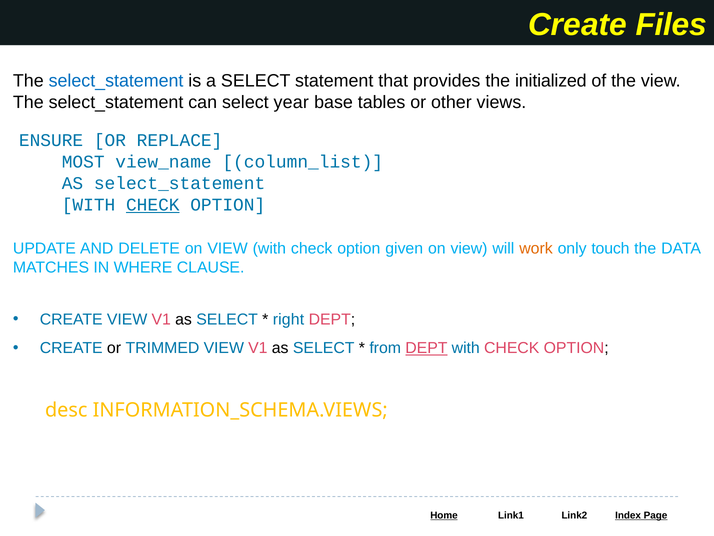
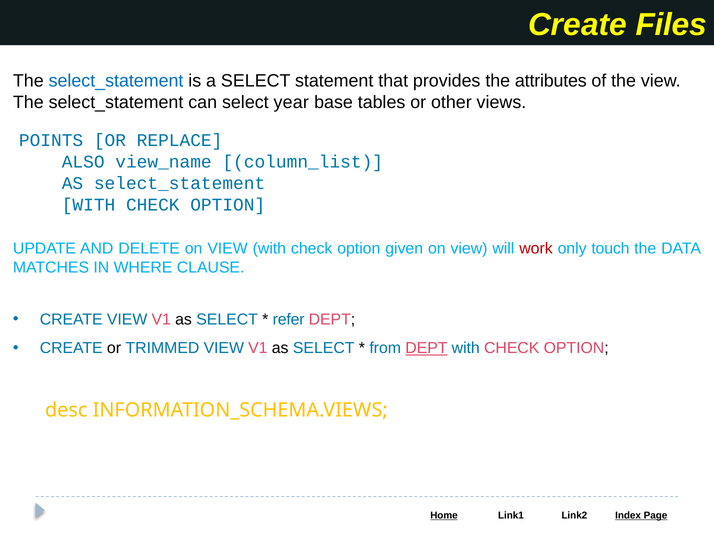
initialized: initialized -> attributes
ENSURE: ENSURE -> POINTS
MOST: MOST -> ALSO
CHECK at (153, 205) underline: present -> none
work colour: orange -> red
right: right -> refer
